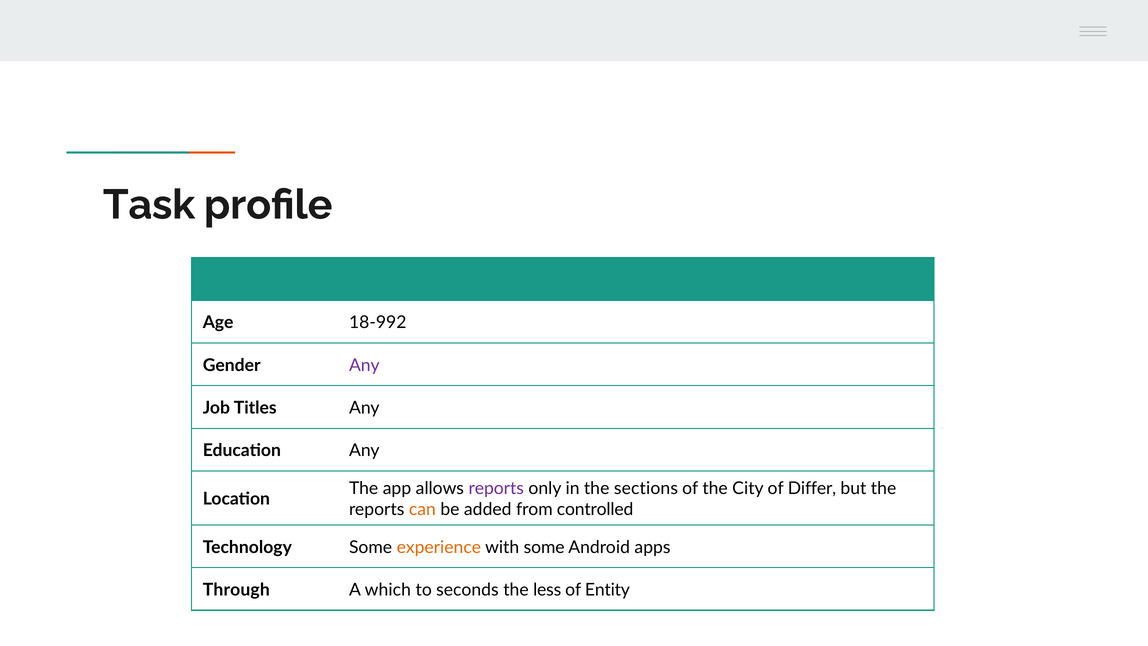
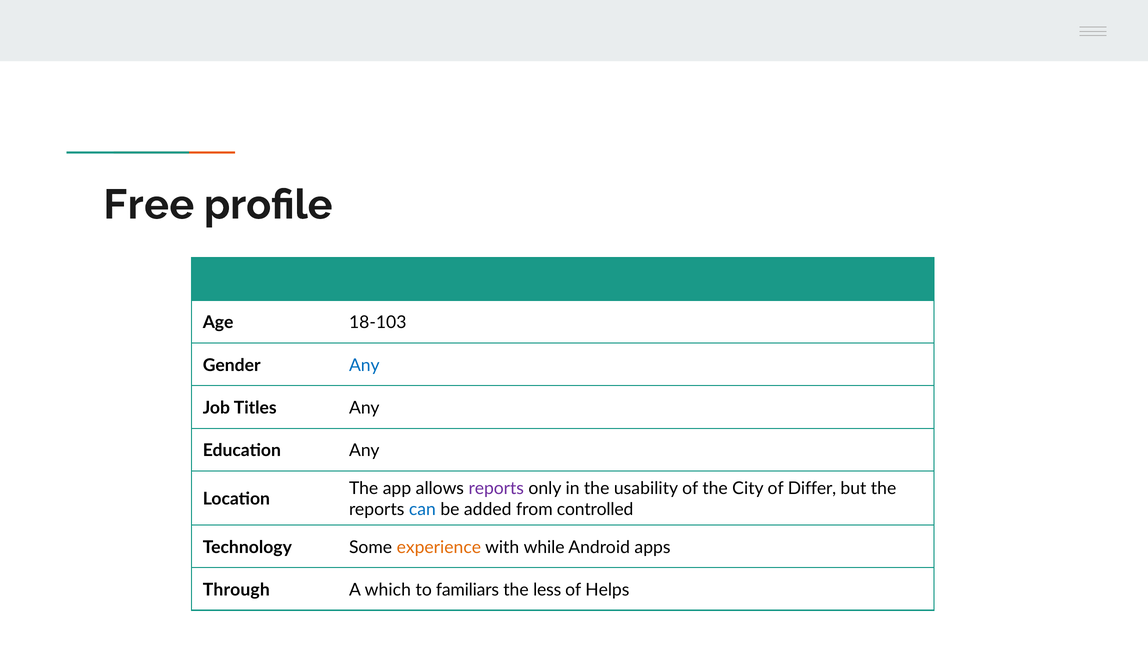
Task: Task -> Free
18-992: 18-992 -> 18-103
Any at (364, 365) colour: purple -> blue
sections: sections -> usability
can colour: orange -> blue
with some: some -> while
seconds: seconds -> familiars
Entity: Entity -> Helps
